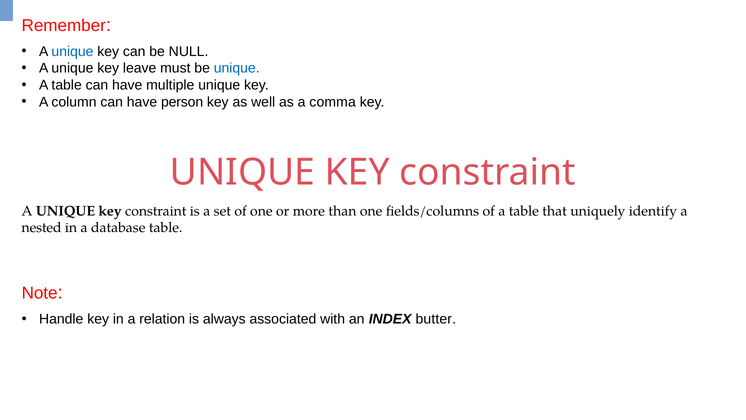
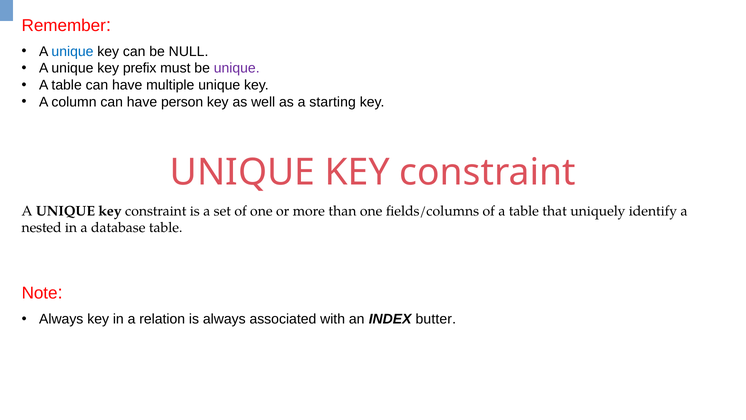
leave: leave -> prefix
unique at (237, 68) colour: blue -> purple
comma: comma -> starting
Handle at (61, 319): Handle -> Always
